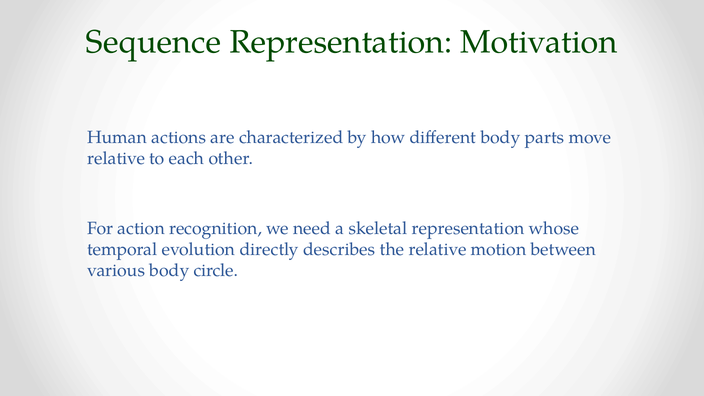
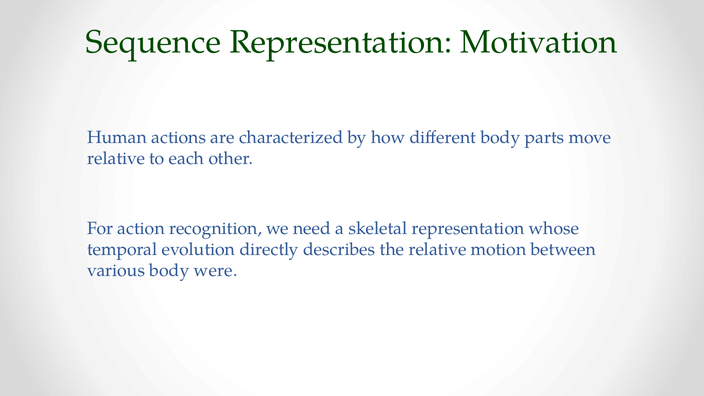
circle: circle -> were
